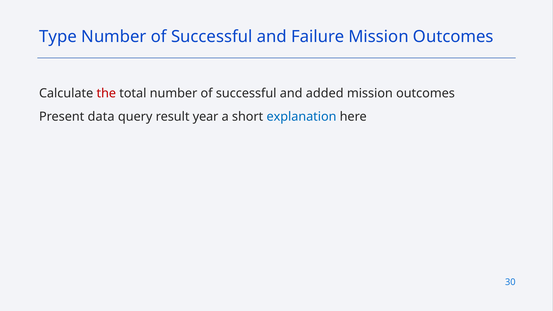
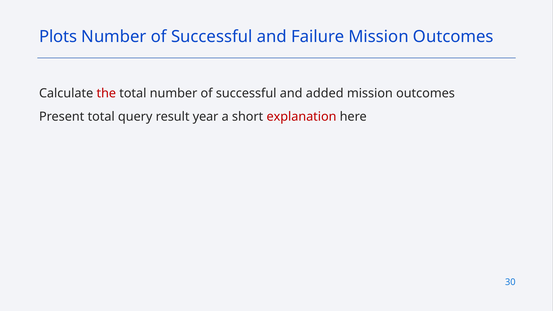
Type: Type -> Plots
Present data: data -> total
explanation colour: blue -> red
